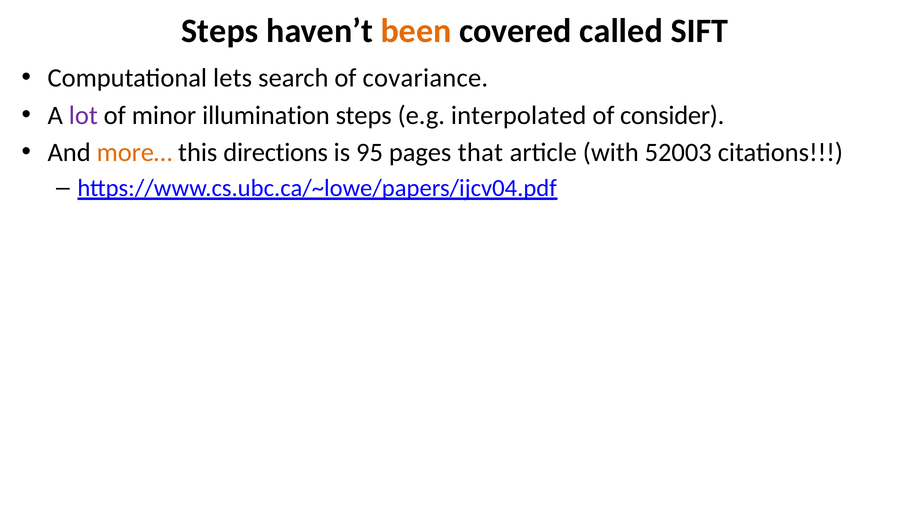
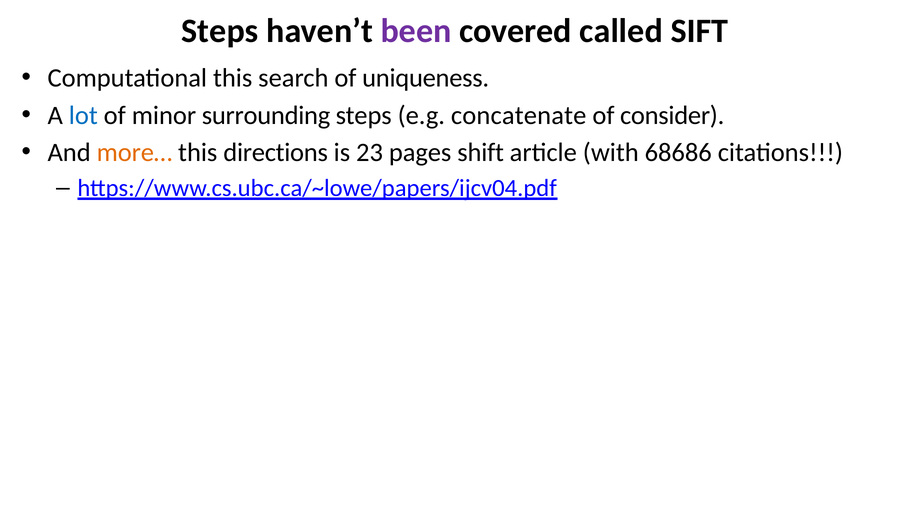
been colour: orange -> purple
Computational lets: lets -> this
covariance: covariance -> uniqueness
lot colour: purple -> blue
illumination: illumination -> surrounding
interpolated: interpolated -> concatenate
95: 95 -> 23
that: that -> shift
52003: 52003 -> 68686
